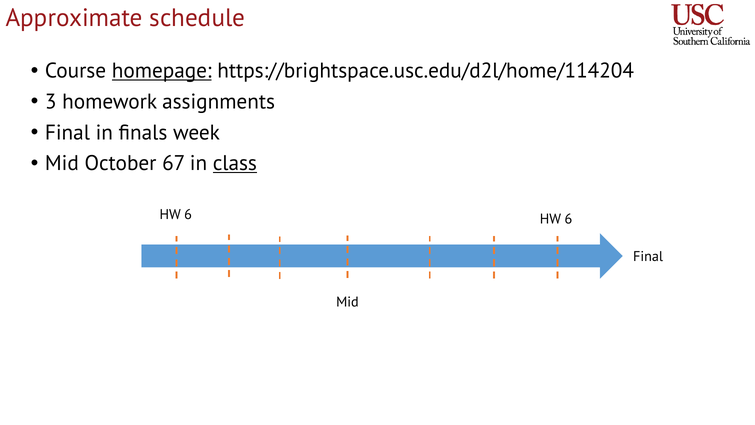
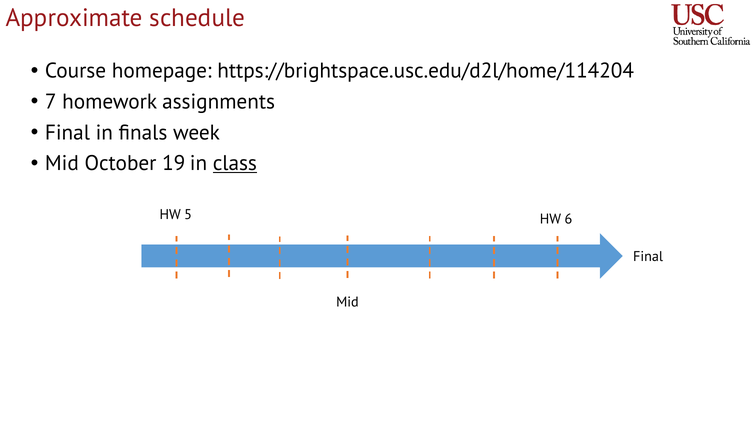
homepage underline: present -> none
3: 3 -> 7
67: 67 -> 19
6 at (188, 214): 6 -> 5
